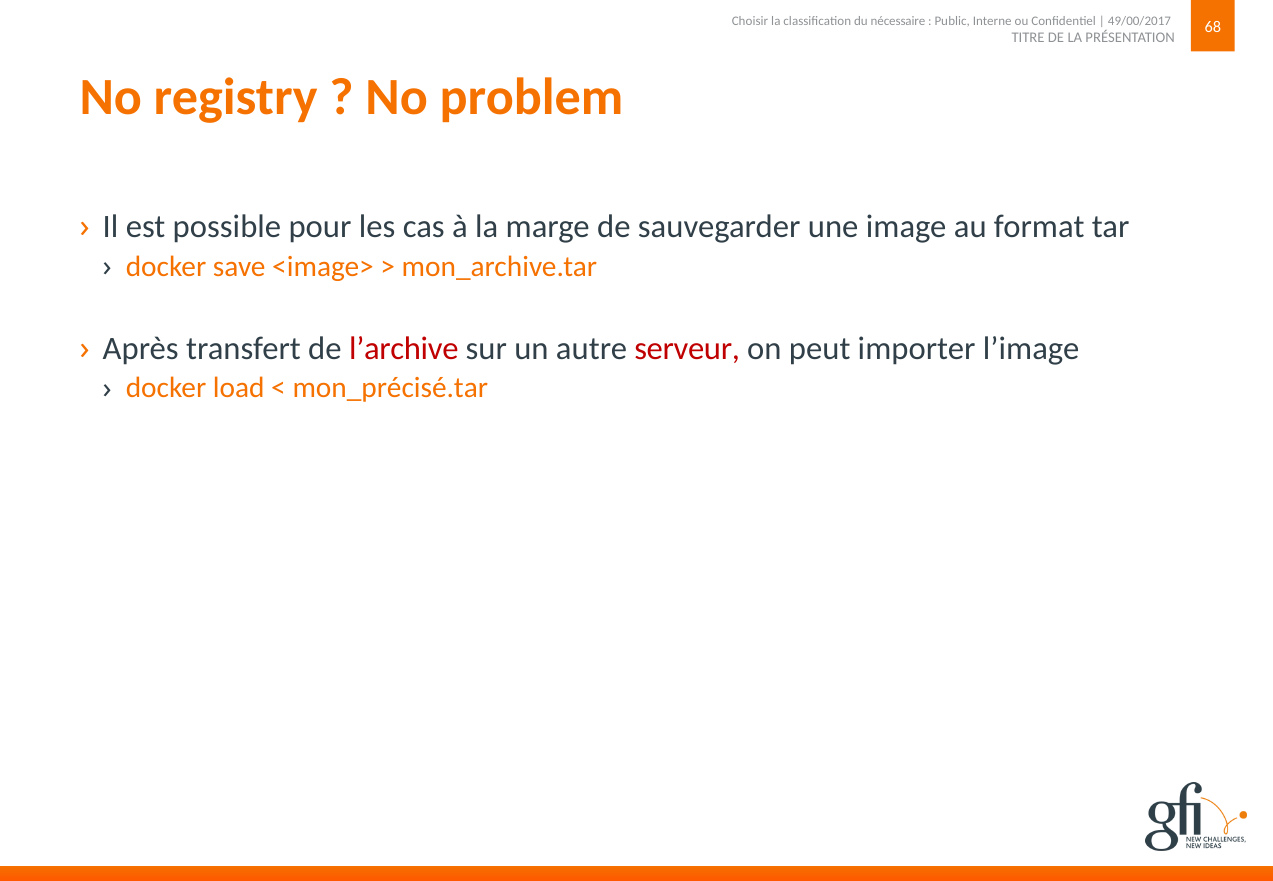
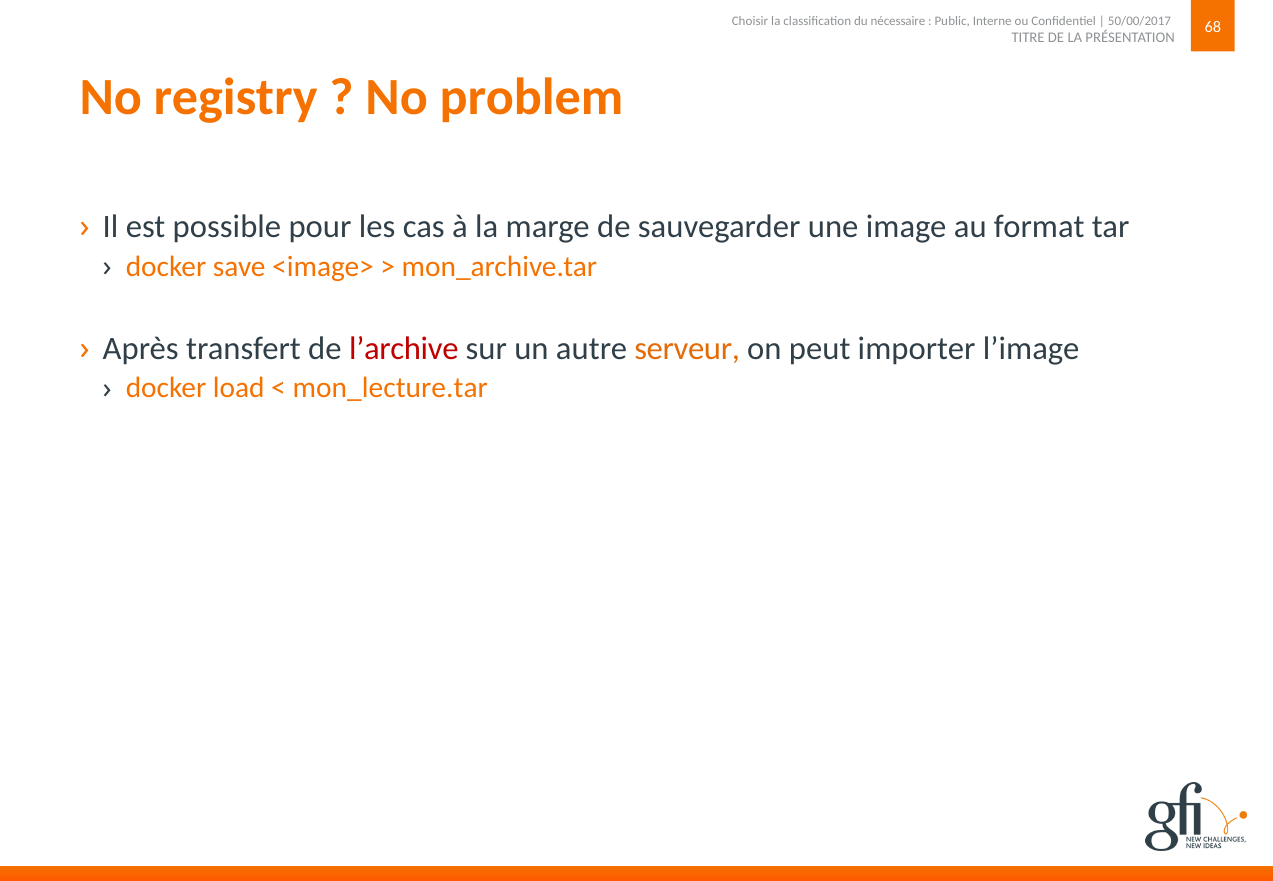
49/00/2017: 49/00/2017 -> 50/00/2017
serveur colour: red -> orange
mon_précisé.tar: mon_précisé.tar -> mon_lecture.tar
